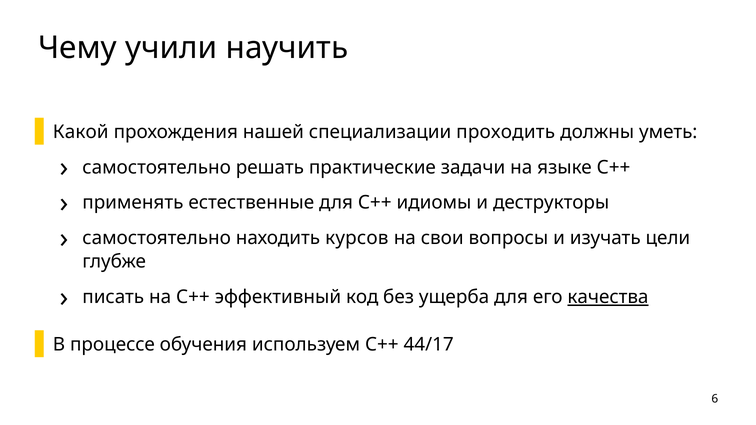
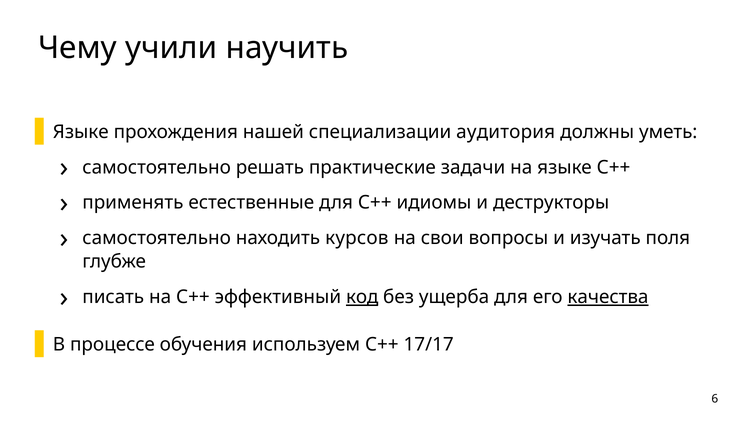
Какой at (81, 132): Какой -> Языке
проходить: проходить -> аудитория
цели: цели -> поля
код underline: none -> present
44/17: 44/17 -> 17/17
